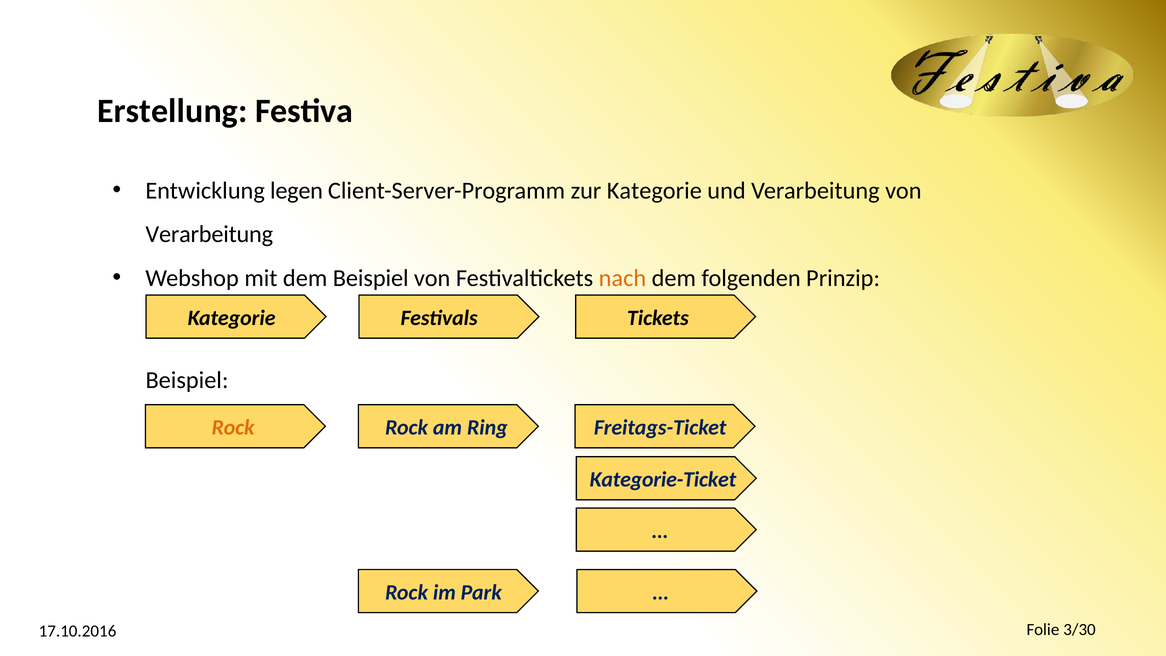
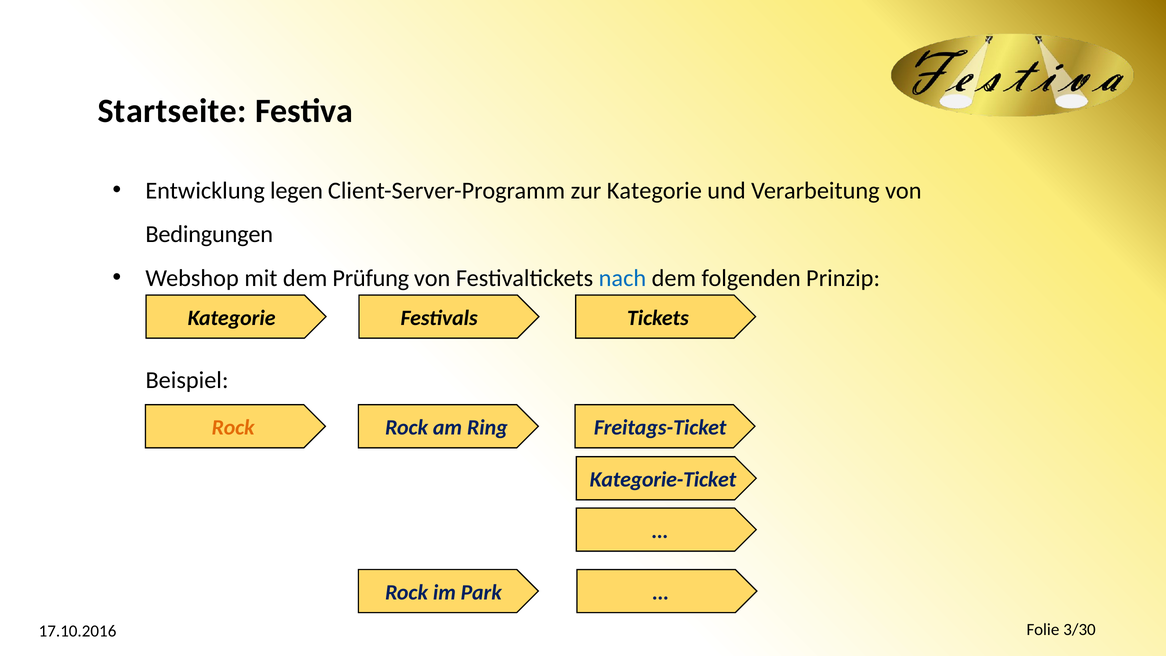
Erstellung: Erstellung -> Startseite
Verarbeitung at (209, 234): Verarbeitung -> Bedingungen
dem Beispiel: Beispiel -> Prüfung
nach colour: orange -> blue
